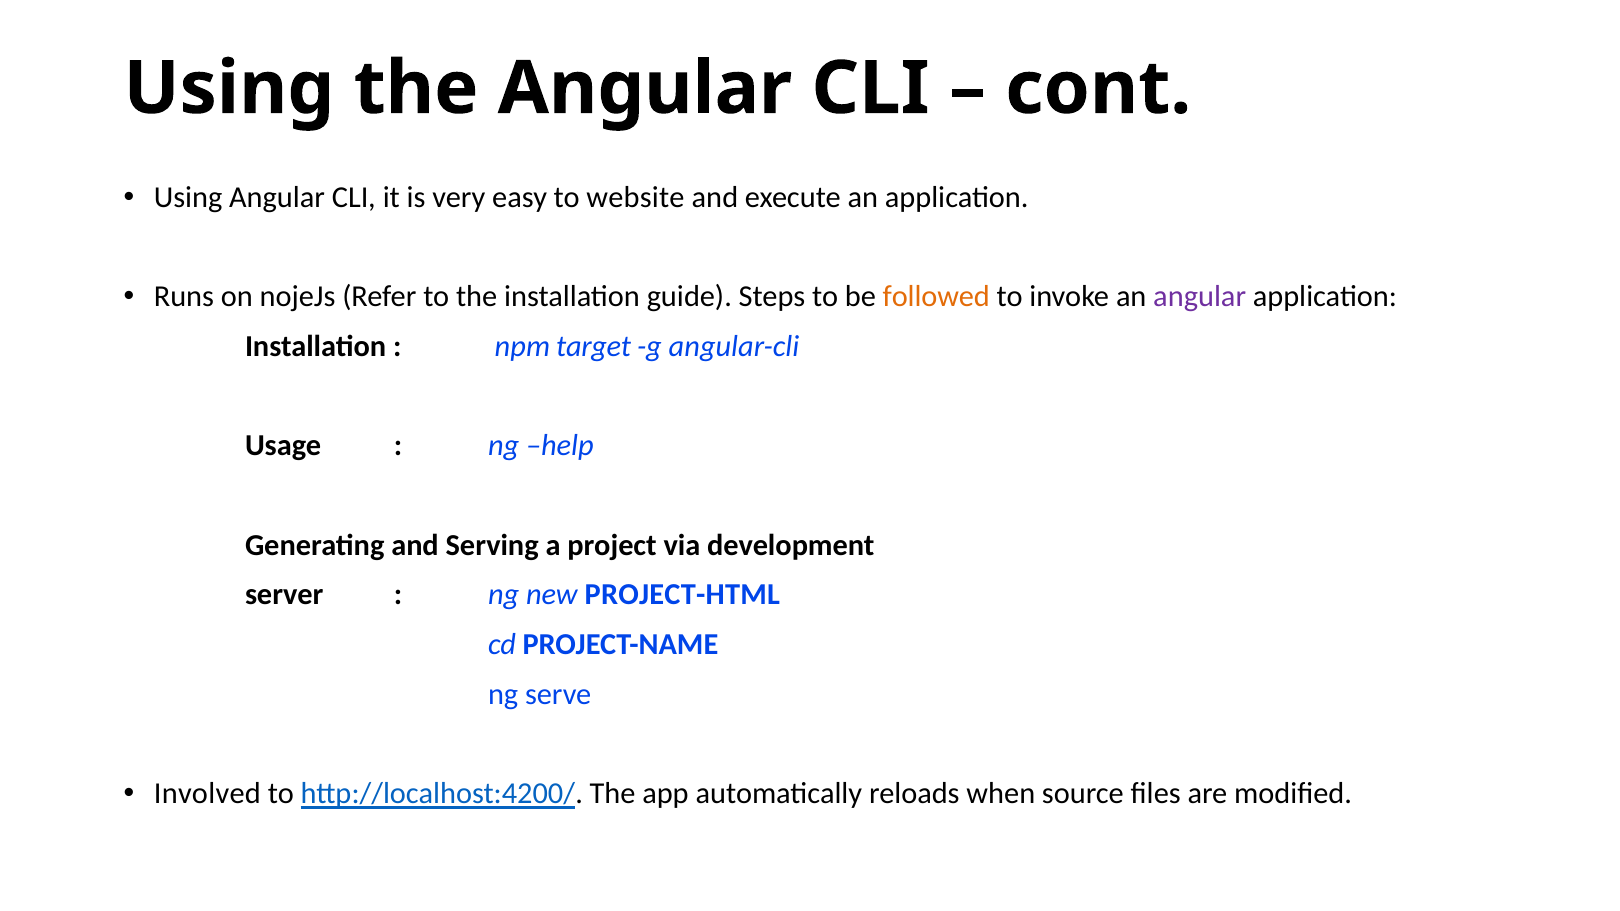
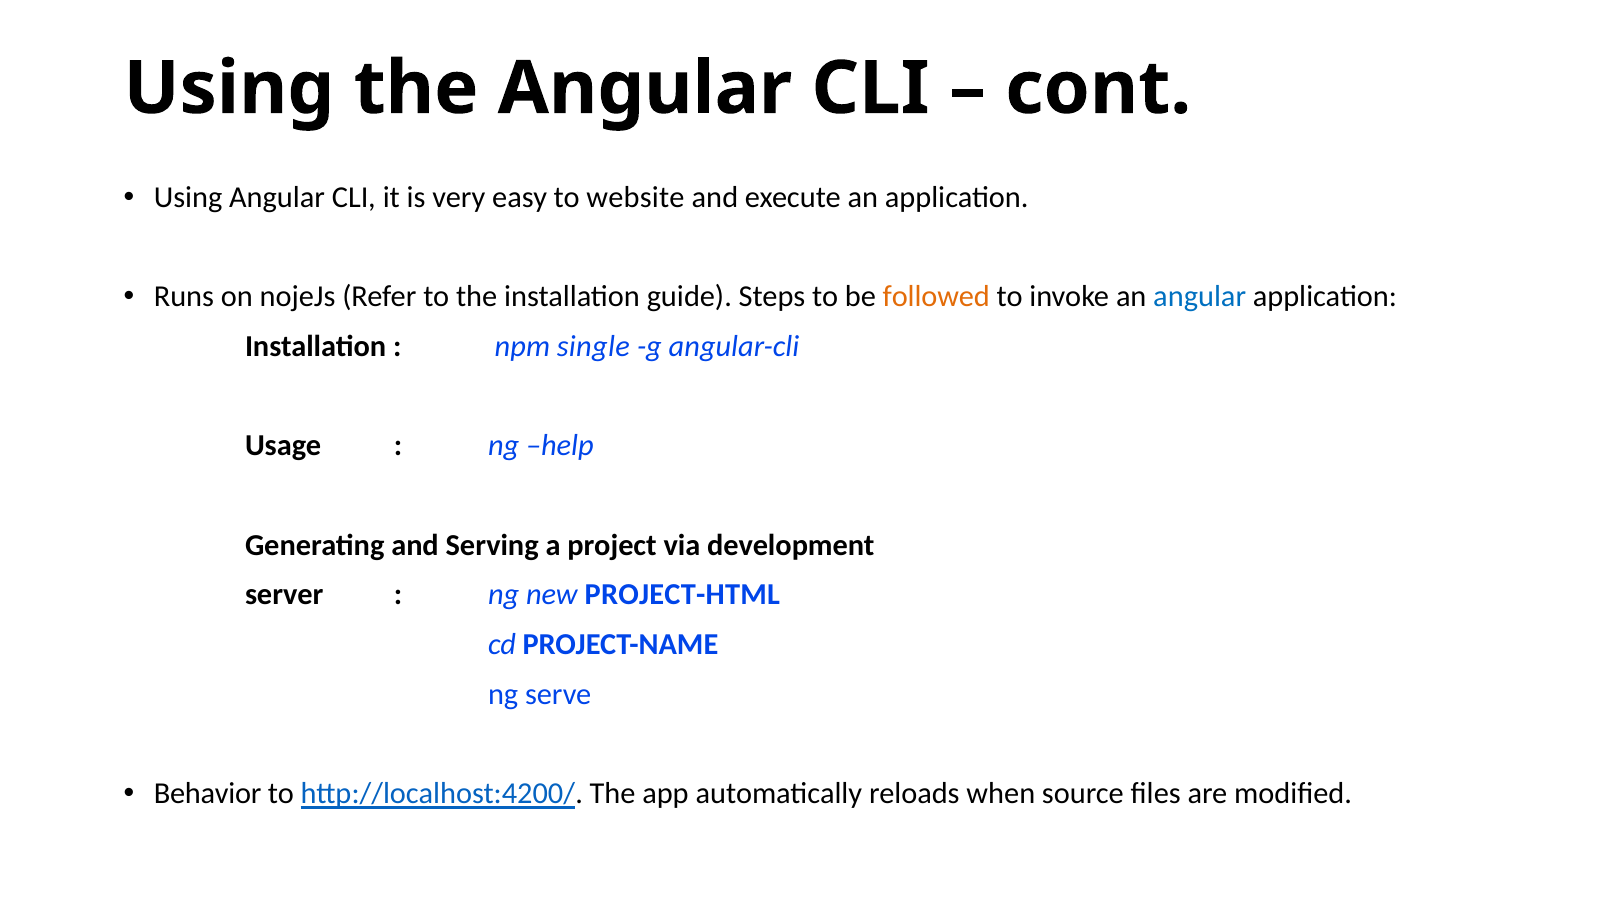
angular at (1200, 297) colour: purple -> blue
target: target -> single
Involved: Involved -> Behavior
